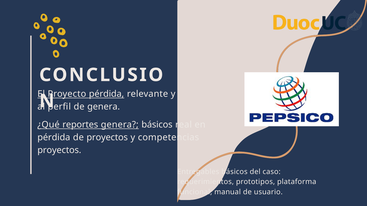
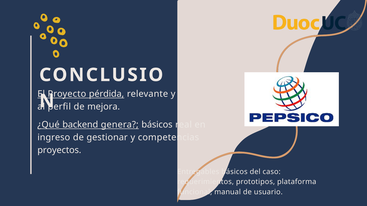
de genera: genera -> mejora
reportes: reportes -> backend
pérdida at (54, 138): pérdida -> ingreso
de proyectos: proyectos -> gestionar
